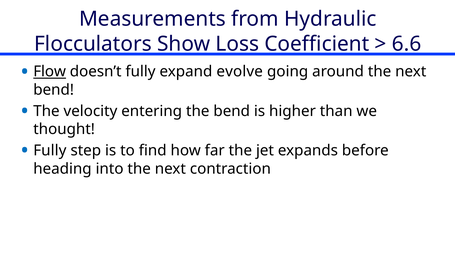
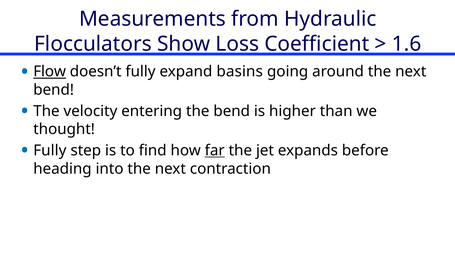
6.6: 6.6 -> 1.6
evolve: evolve -> basins
far underline: none -> present
